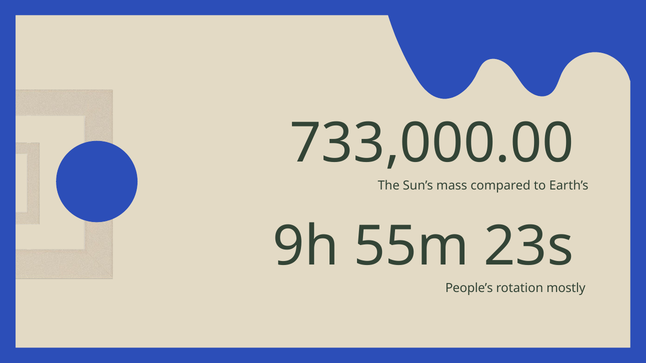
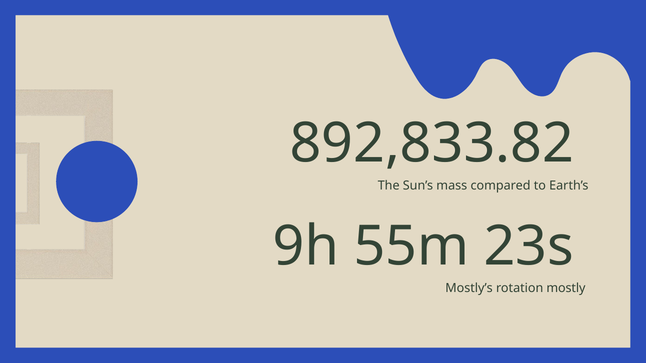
733,000.00: 733,000.00 -> 892,833.82
People’s: People’s -> Mostly’s
